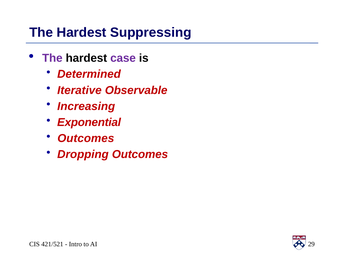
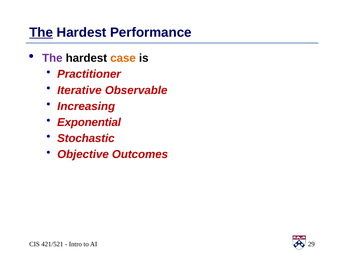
The at (41, 32) underline: none -> present
Suppressing: Suppressing -> Performance
case colour: purple -> orange
Determined: Determined -> Practitioner
Outcomes at (86, 138): Outcomes -> Stochastic
Dropping: Dropping -> Objective
